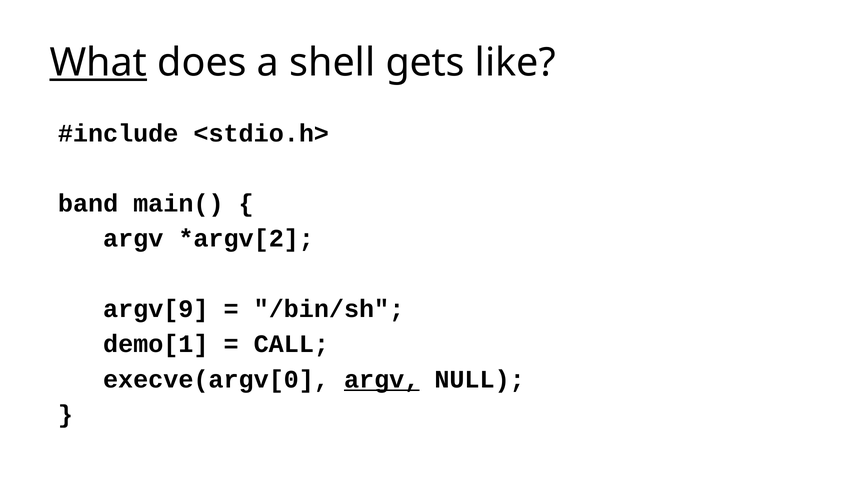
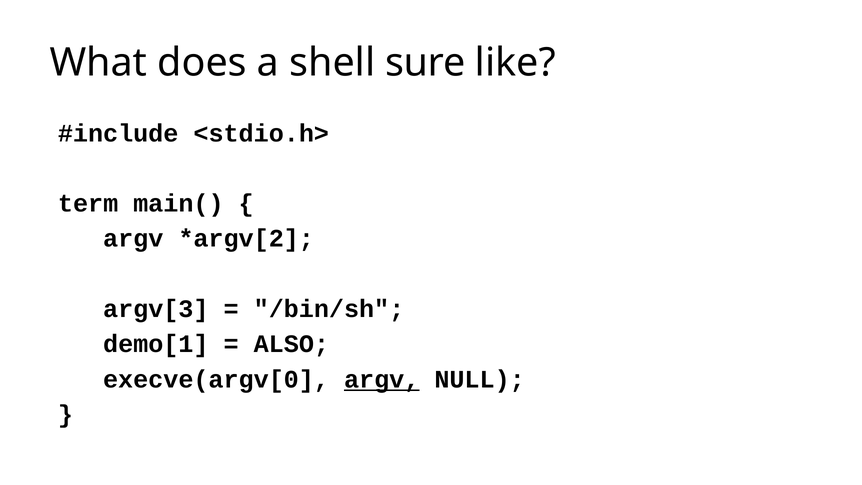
What underline: present -> none
gets: gets -> sure
band: band -> term
argv[9: argv[9 -> argv[3
CALL: CALL -> ALSO
